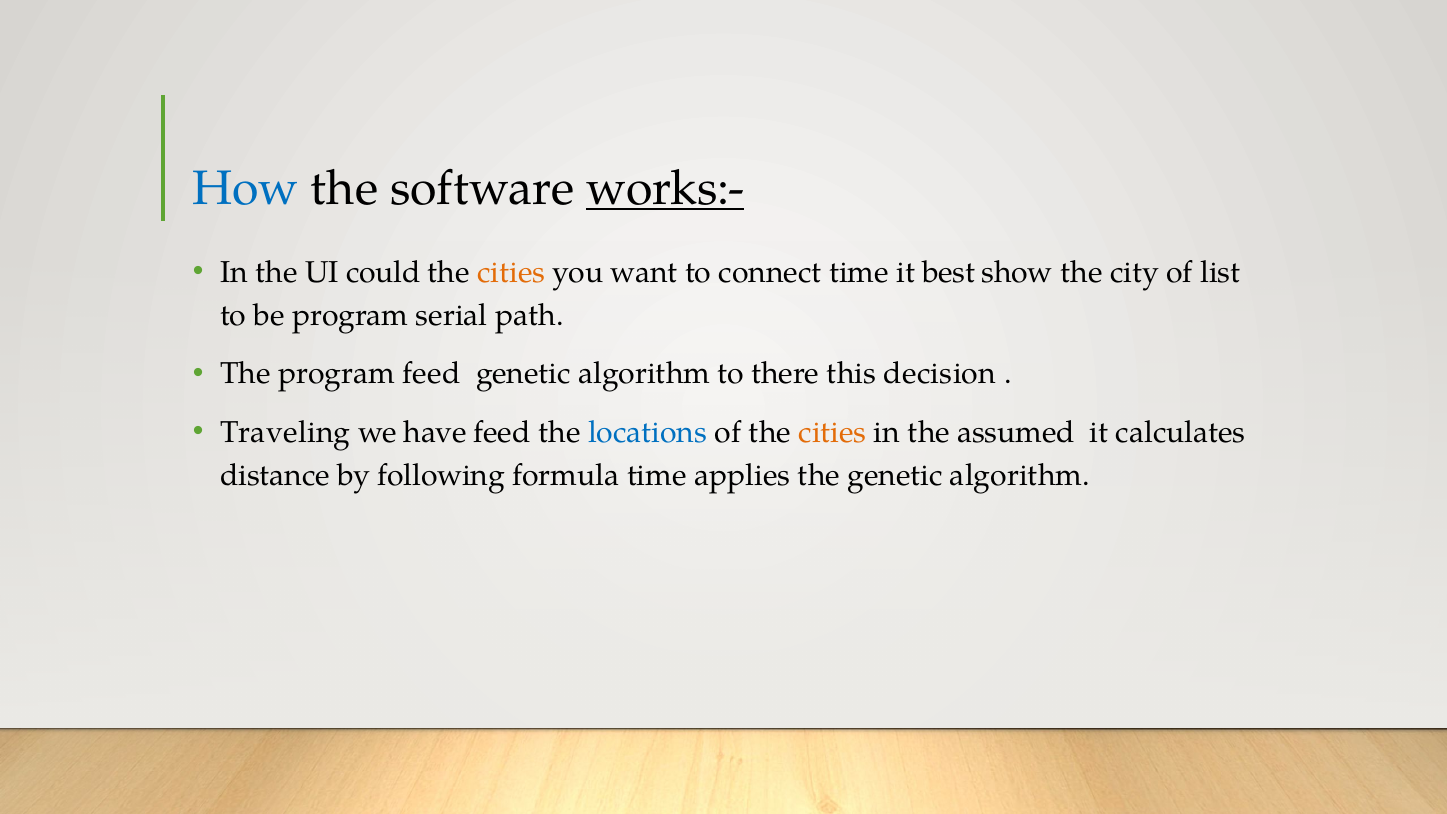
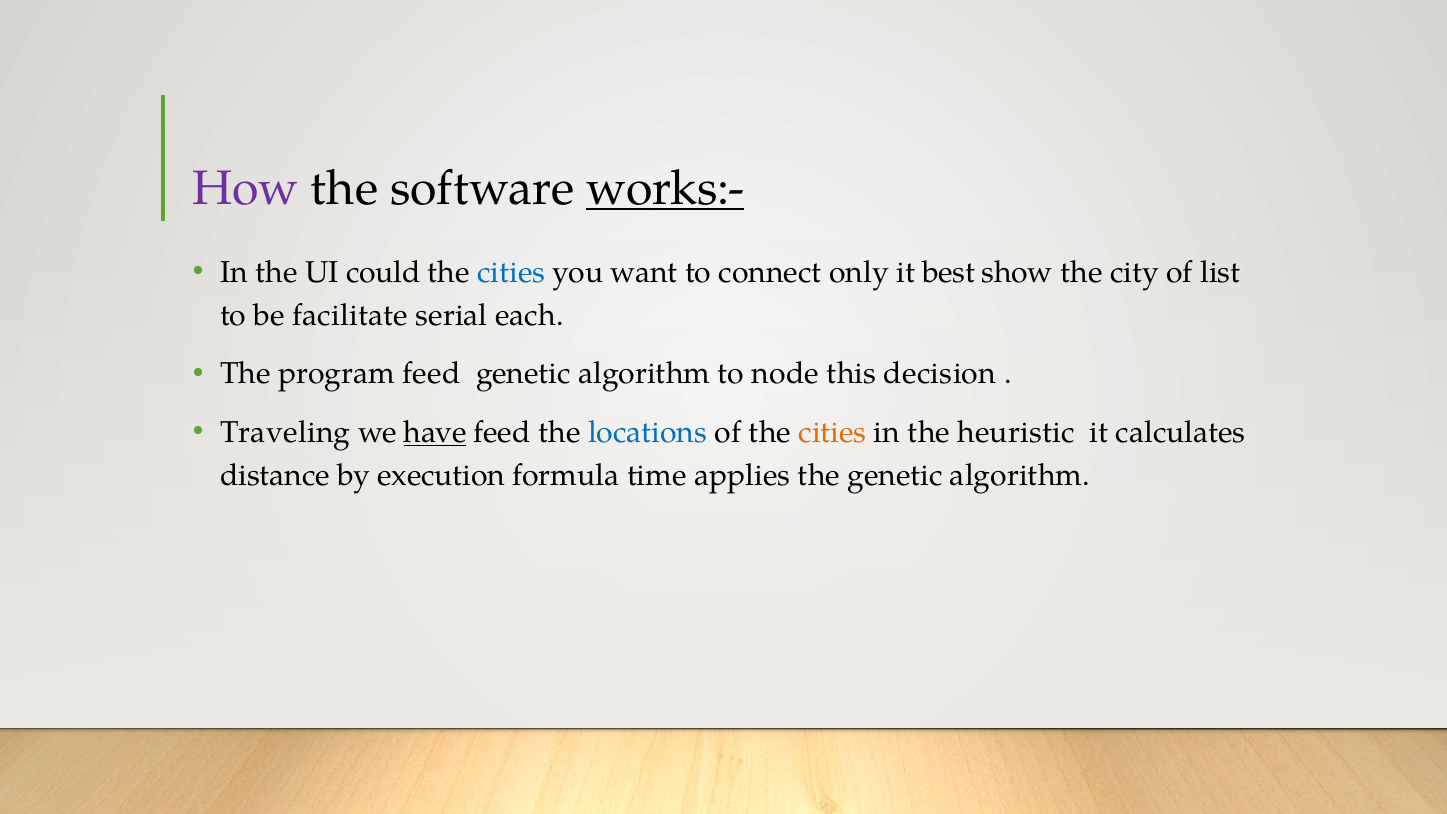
How colour: blue -> purple
cities at (511, 272) colour: orange -> blue
connect time: time -> only
be program: program -> facilitate
path: path -> each
there: there -> node
have underline: none -> present
assumed: assumed -> heuristic
following: following -> execution
